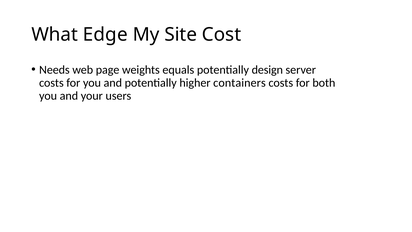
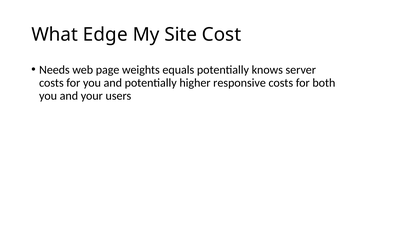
design: design -> knows
containers: containers -> responsive
